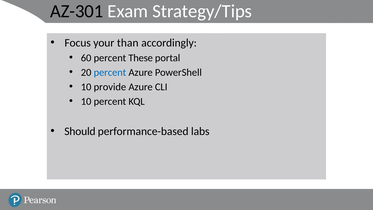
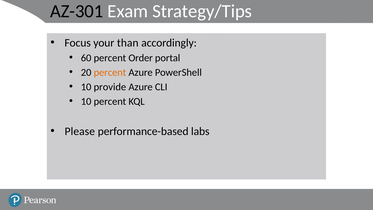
These: These -> Order
percent at (110, 72) colour: blue -> orange
Should: Should -> Please
